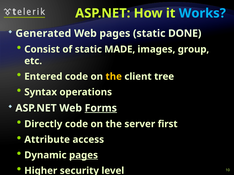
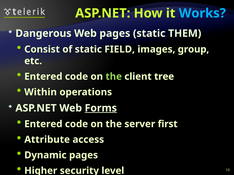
Generated: Generated -> Dangerous
DONE: DONE -> THEM
MADE: MADE -> FIELD
the at (114, 77) colour: yellow -> light green
Syntax: Syntax -> Within
Directly at (43, 124): Directly -> Entered
pages at (84, 156) underline: present -> none
